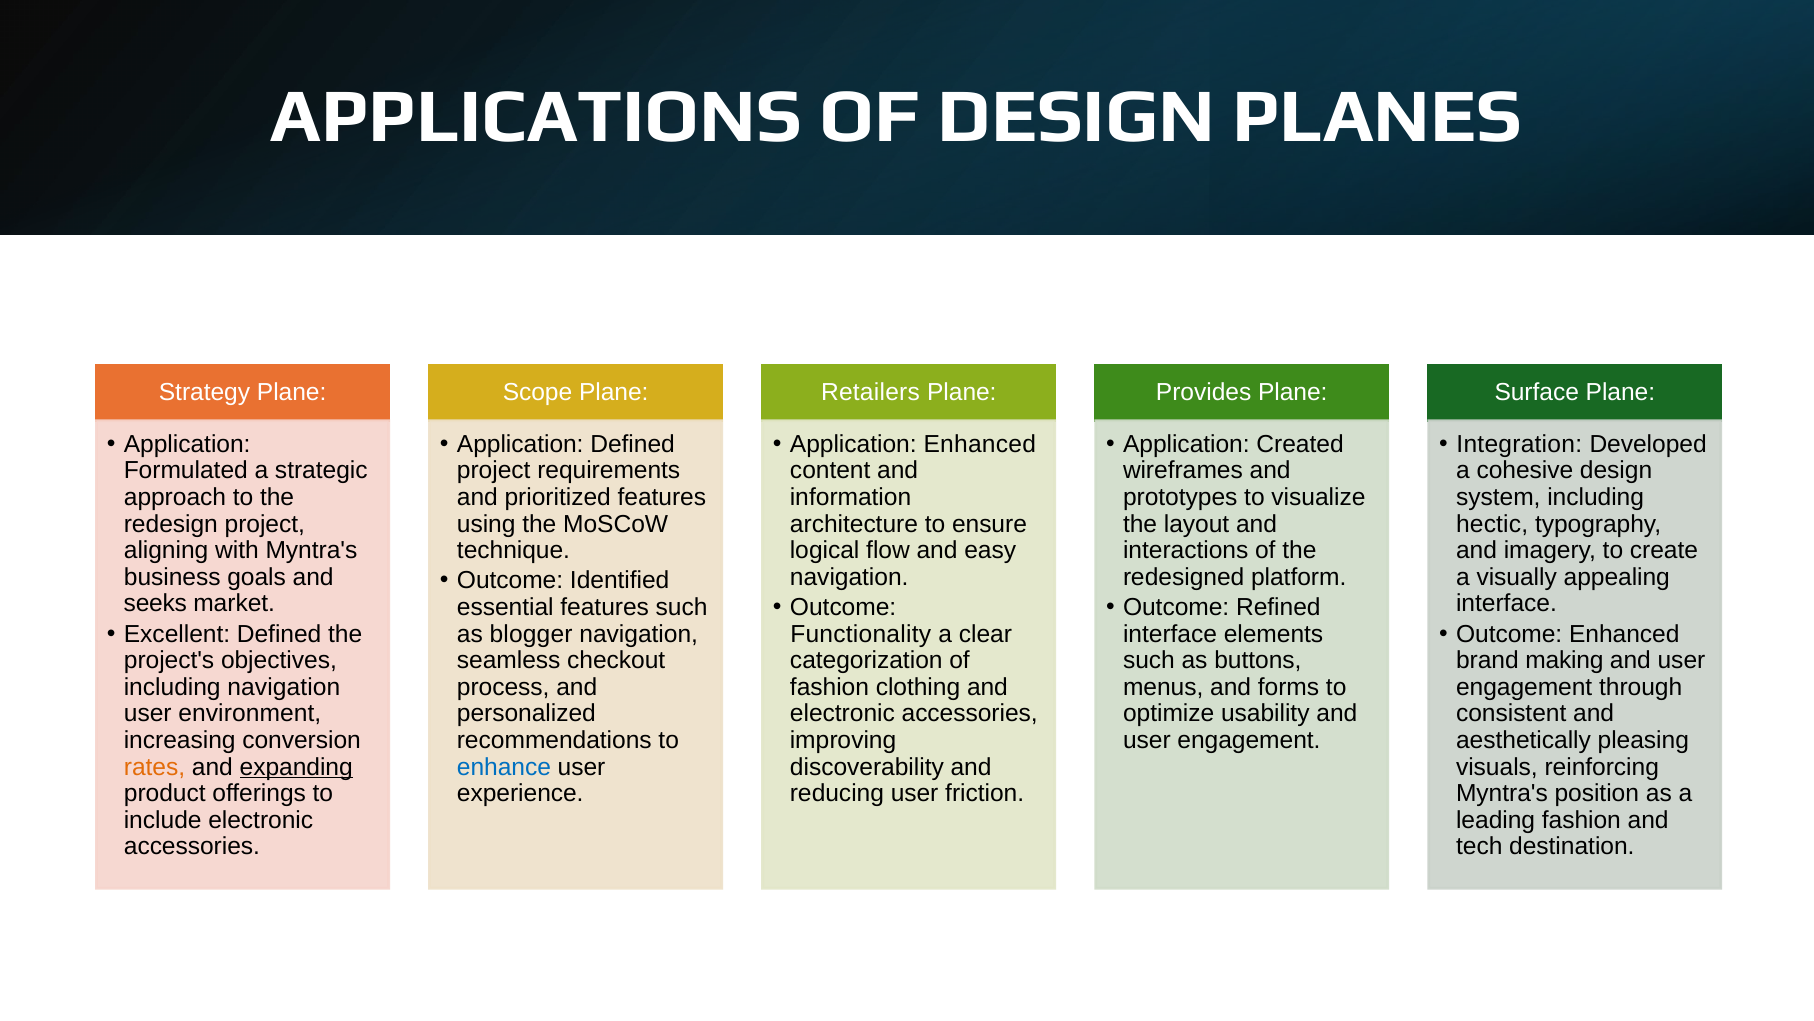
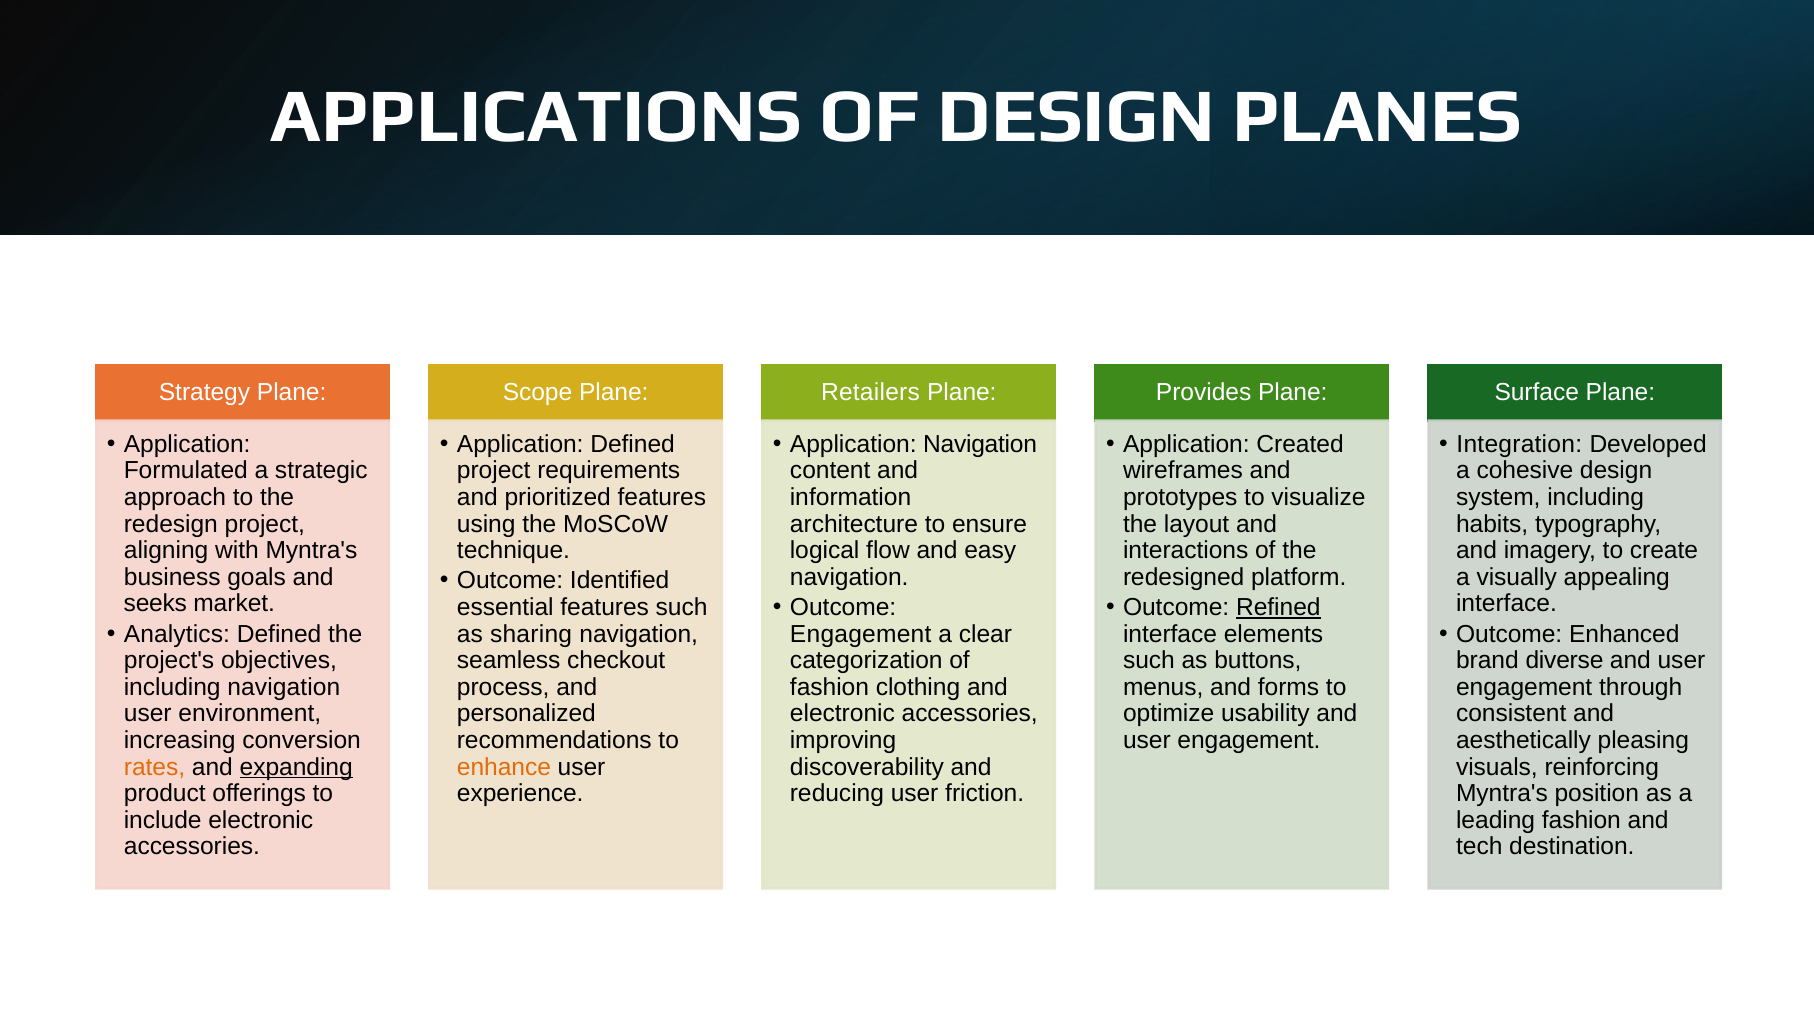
Application Enhanced: Enhanced -> Navigation
hectic: hectic -> habits
Refined underline: none -> present
Excellent: Excellent -> Analytics
blogger: blogger -> sharing
Functionality at (861, 634): Functionality -> Engagement
making: making -> diverse
enhance colour: blue -> orange
